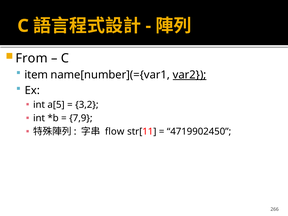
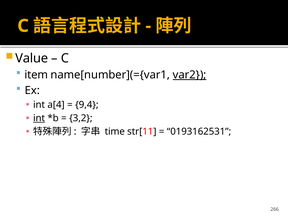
From: From -> Value
a[5: a[5 -> a[4
3,2: 3,2 -> 9,4
int at (39, 118) underline: none -> present
7,9: 7,9 -> 3,2
flow: flow -> time
4719902450: 4719902450 -> 0193162531
